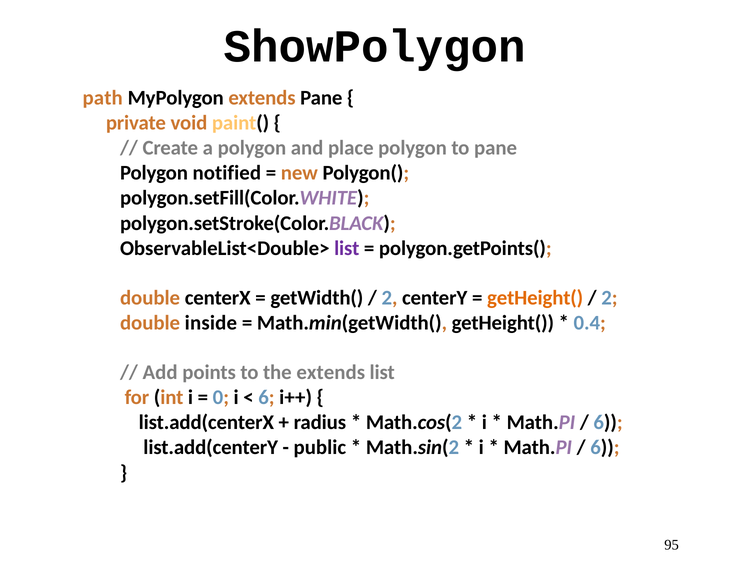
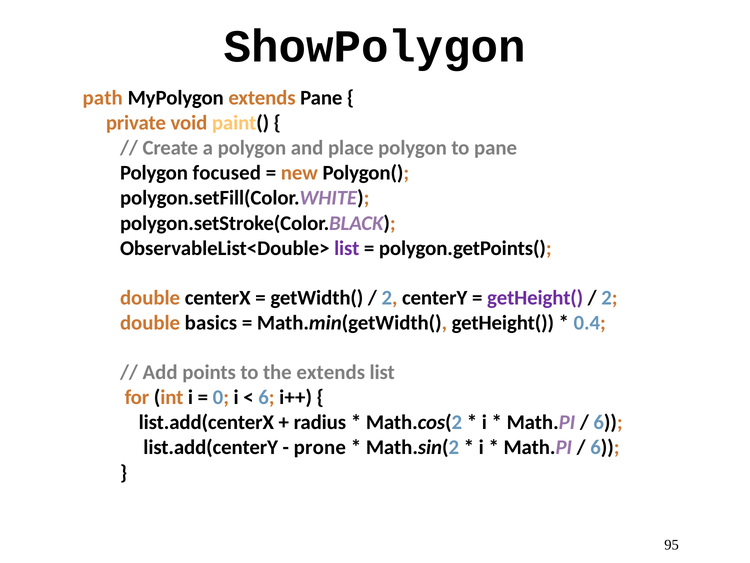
notified: notified -> focused
getHeight( at (535, 298) colour: orange -> purple
inside: inside -> basics
public: public -> prone
